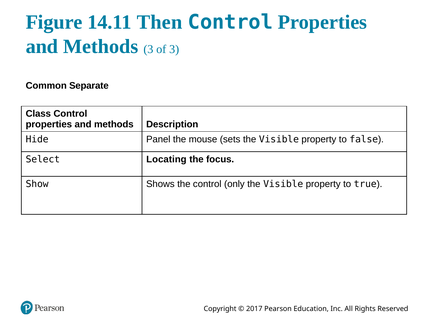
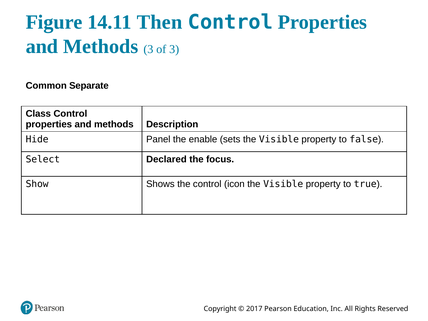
mouse: mouse -> enable
Locating: Locating -> Declared
only: only -> icon
